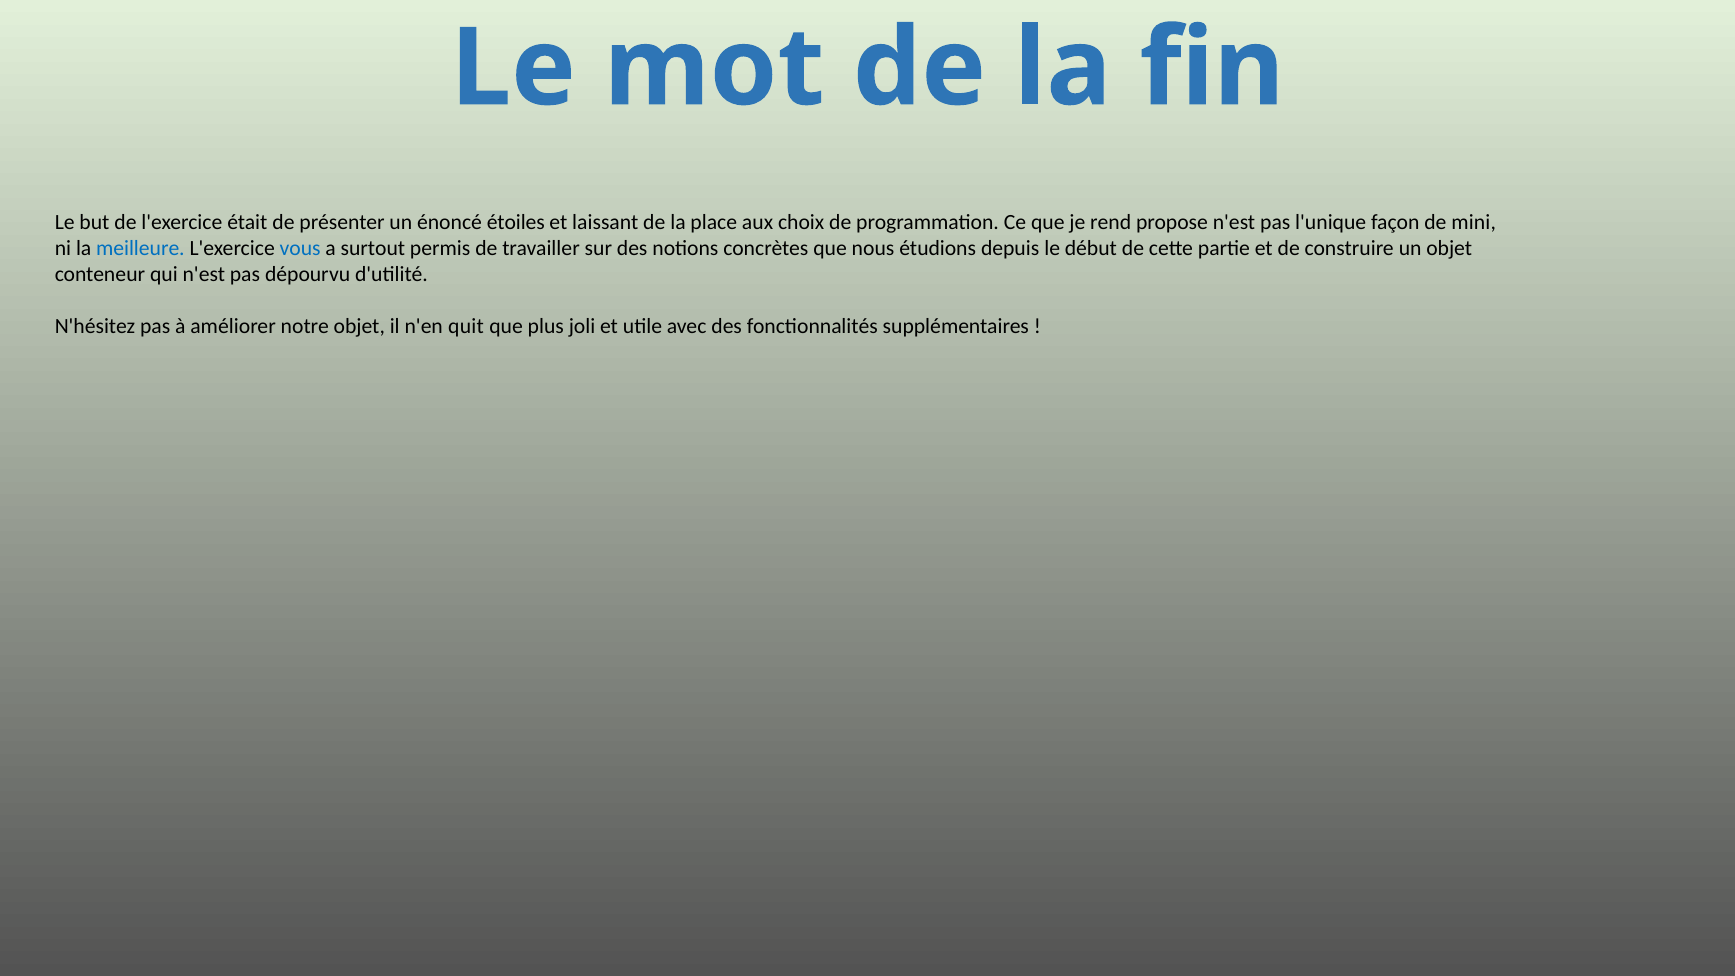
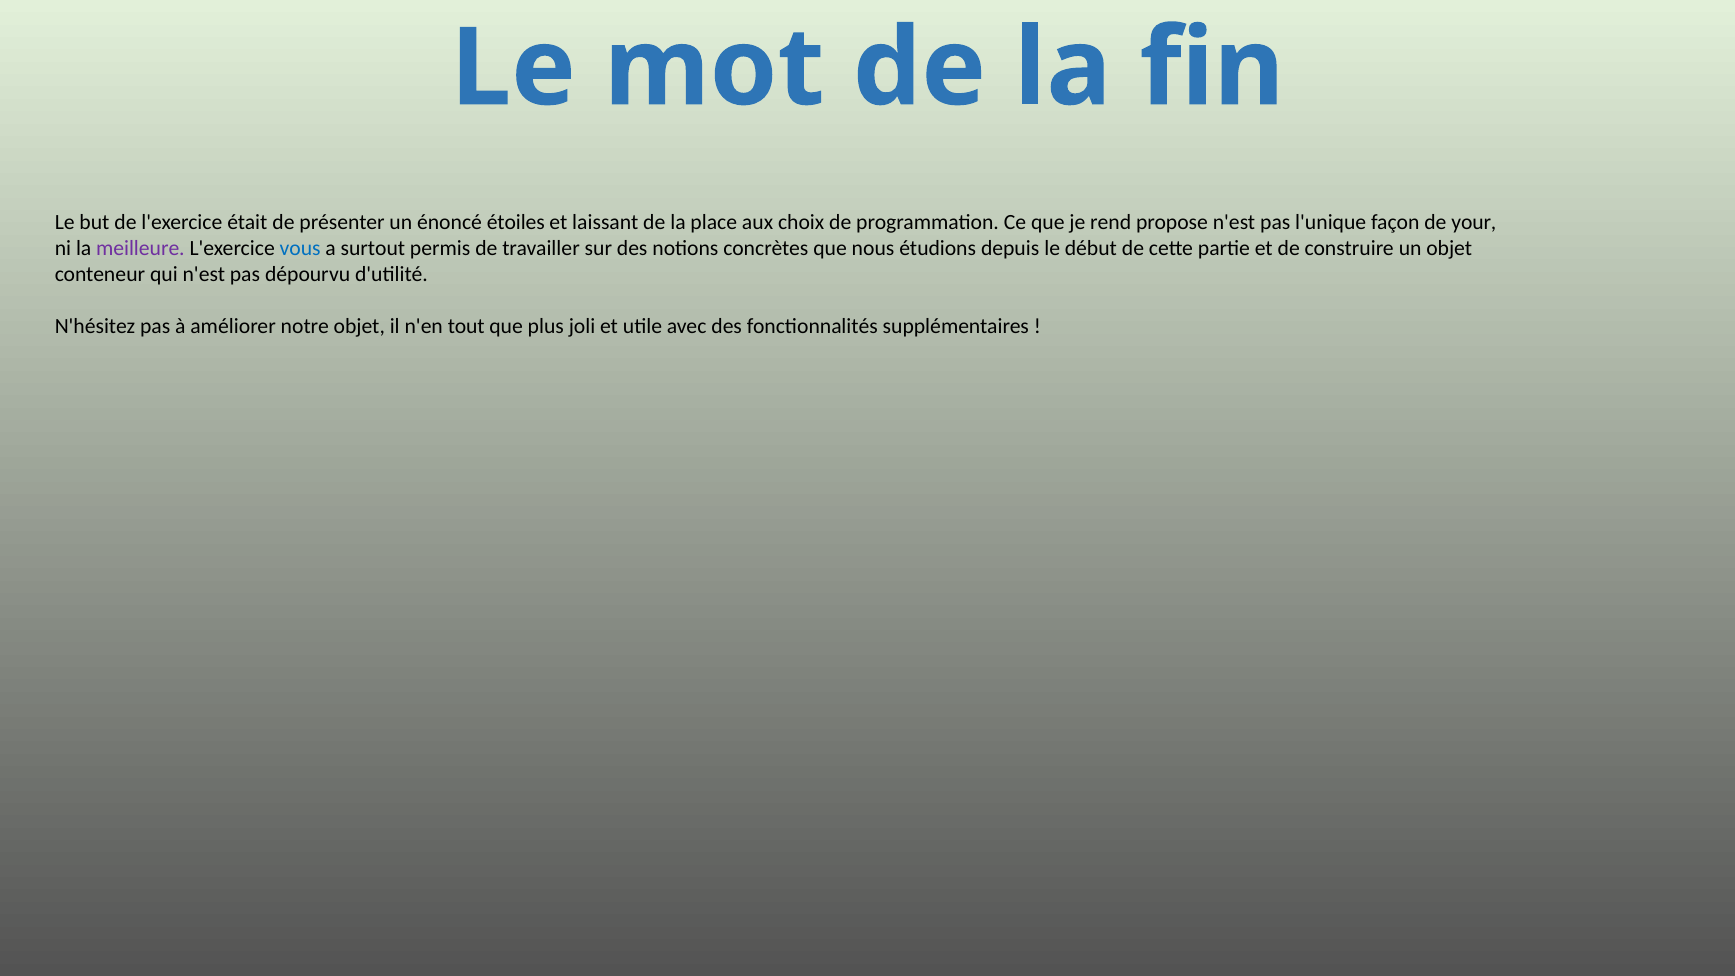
mini: mini -> your
meilleure colour: blue -> purple
quit: quit -> tout
